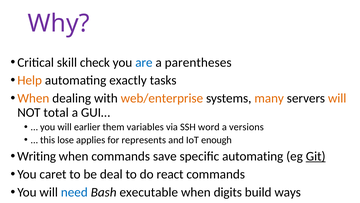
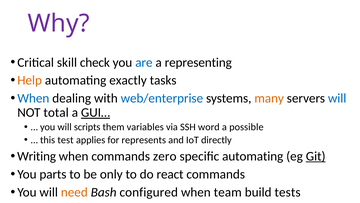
parentheses: parentheses -> representing
When at (33, 98) colour: orange -> blue
web/enterprise colour: orange -> blue
will at (337, 98) colour: orange -> blue
GUI… underline: none -> present
earlier: earlier -> scripts
versions: versions -> possible
lose: lose -> test
enough: enough -> directly
save: save -> zero
caret: caret -> parts
deal: deal -> only
need colour: blue -> orange
executable: executable -> configured
digits: digits -> team
ways: ways -> tests
